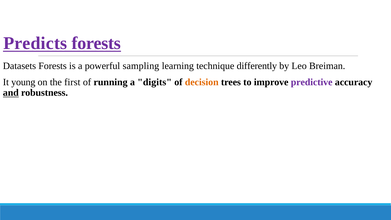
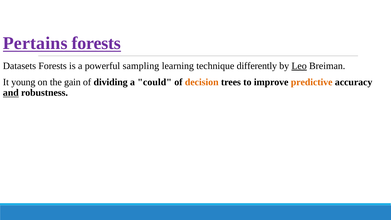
Predicts: Predicts -> Pertains
Leo underline: none -> present
first: first -> gain
running: running -> dividing
digits: digits -> could
predictive colour: purple -> orange
